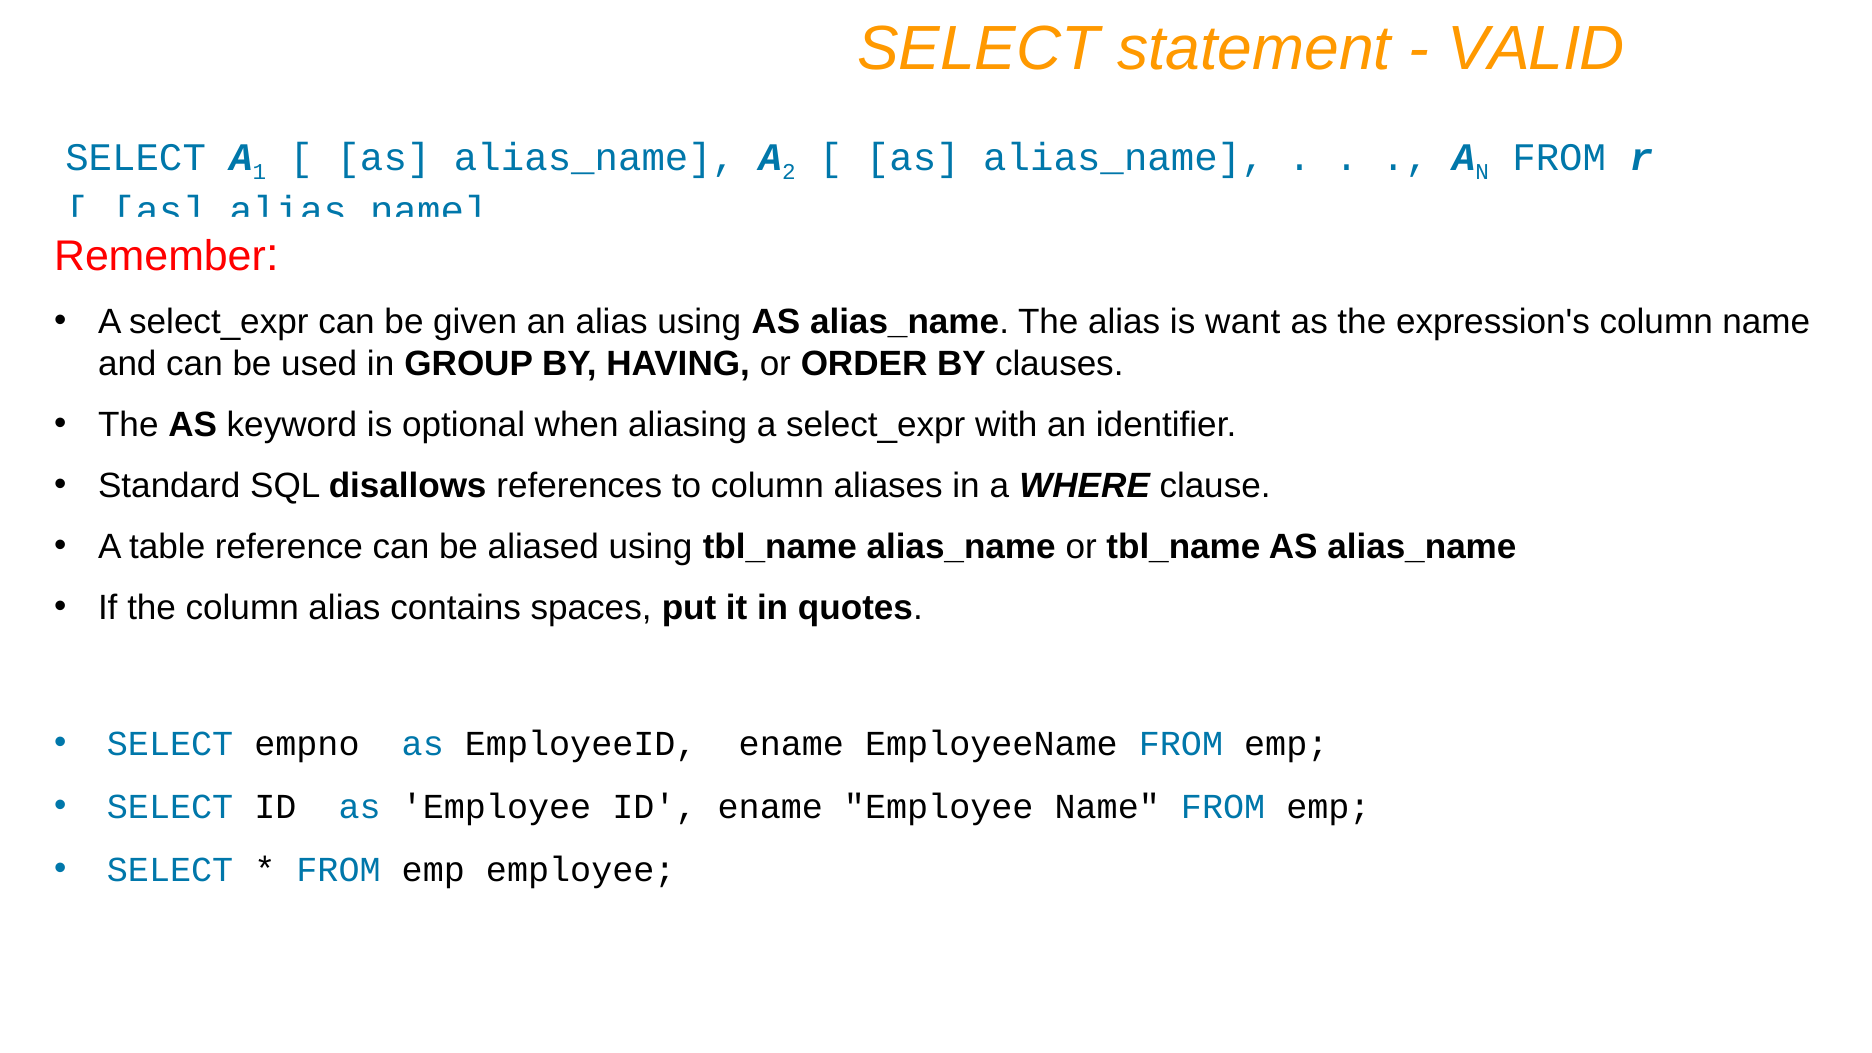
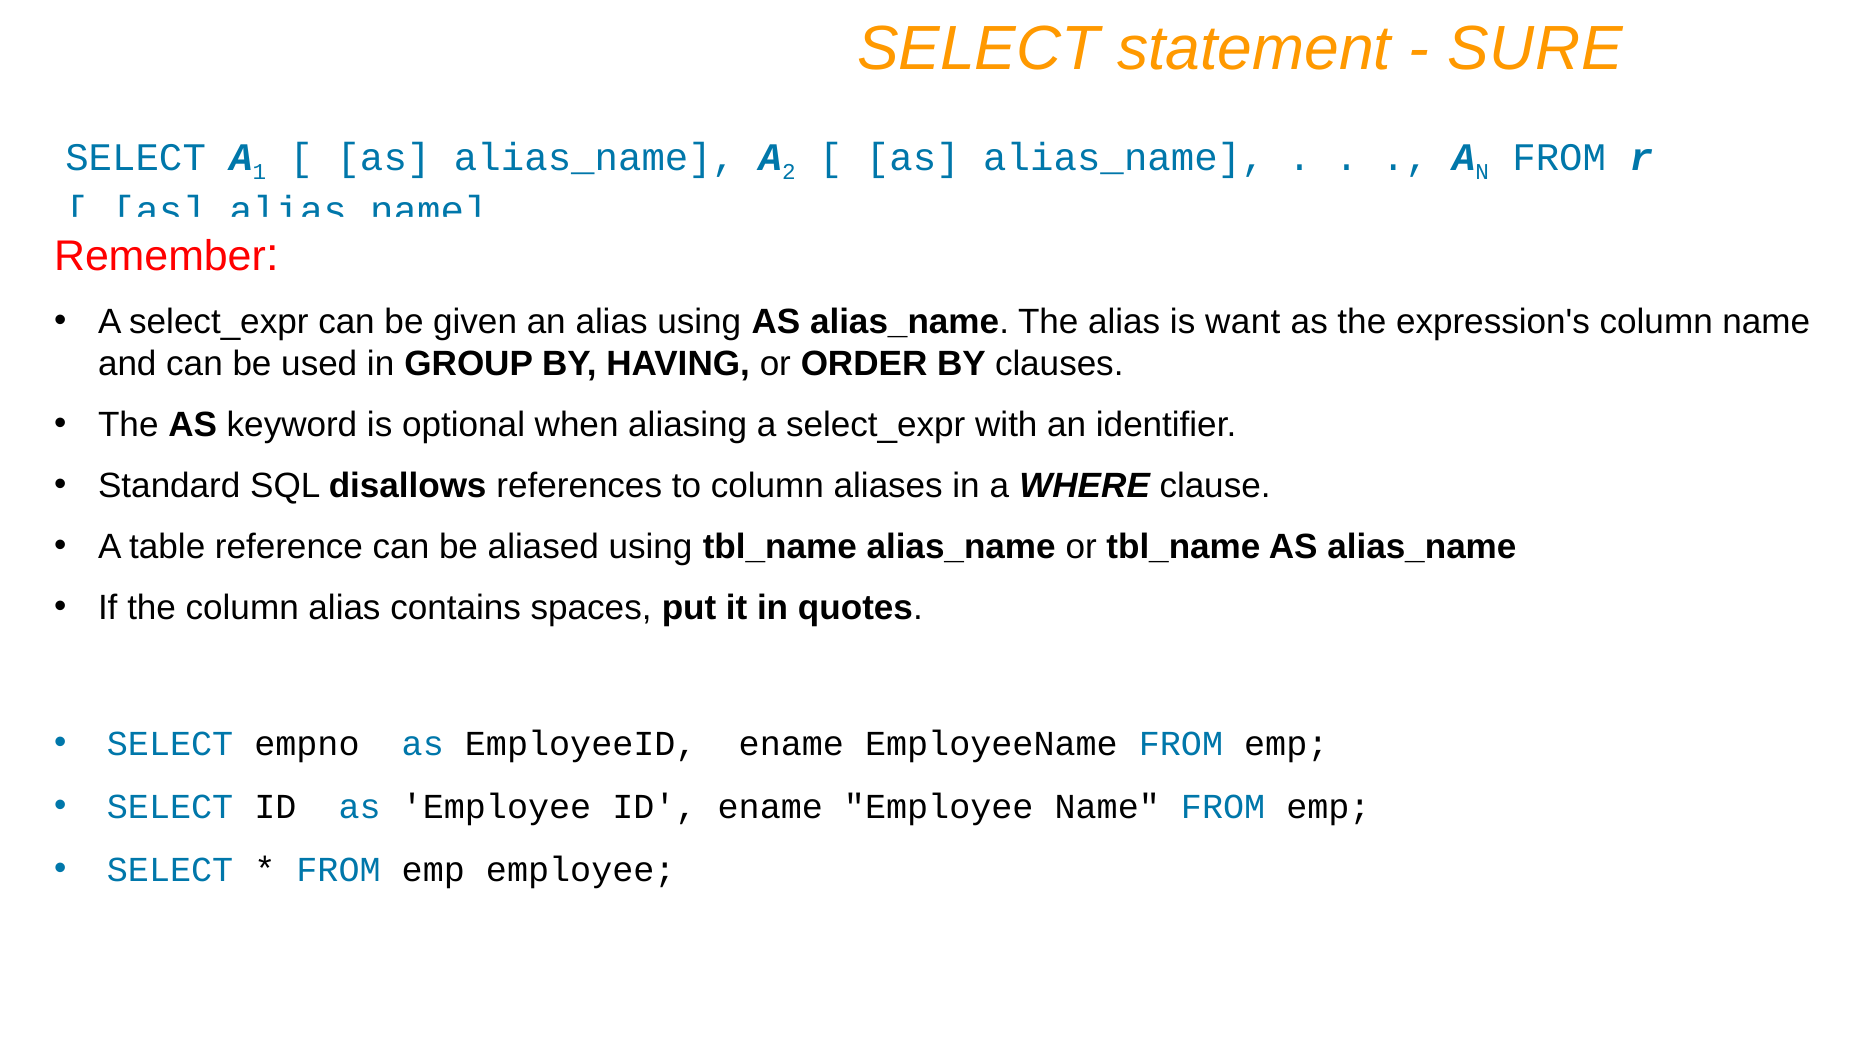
VALID: VALID -> SURE
